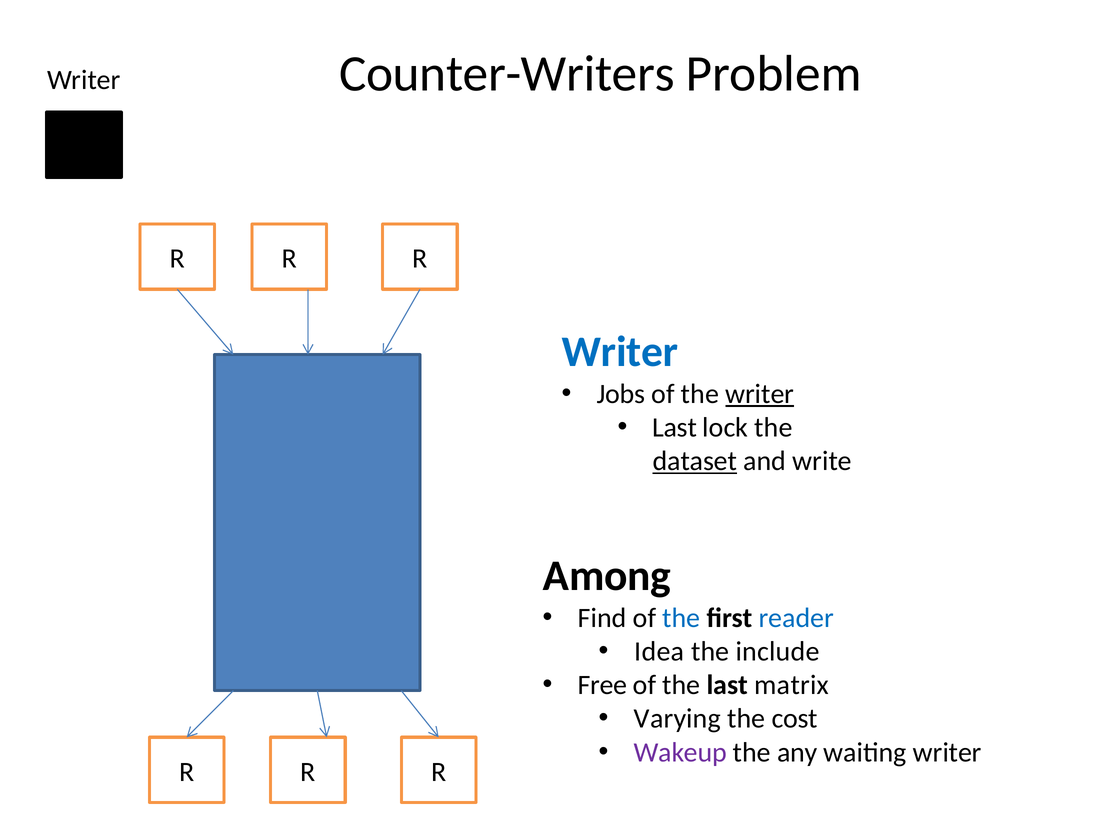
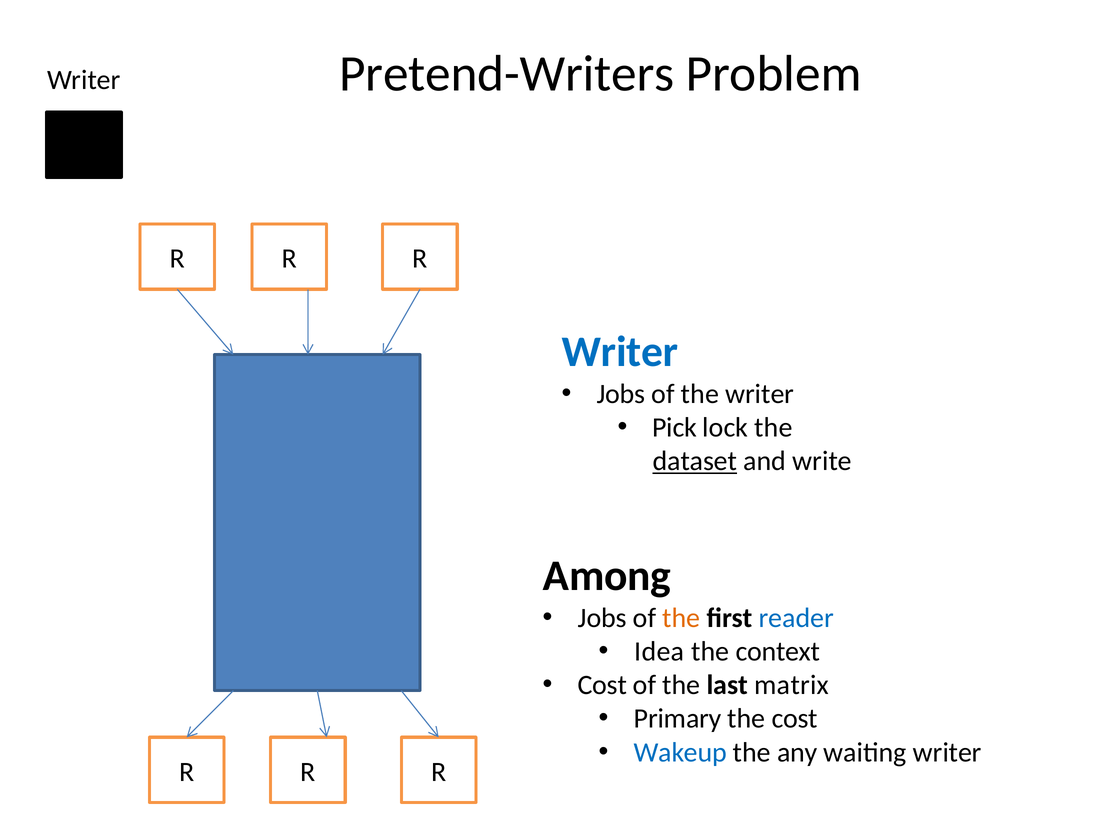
Counter-Writers: Counter-Writers -> Pretend-Writers
writer at (760, 394) underline: present -> none
Last at (675, 427): Last -> Pick
Find at (602, 618): Find -> Jobs
the at (681, 618) colour: blue -> orange
include: include -> context
Free at (602, 685): Free -> Cost
Varying: Varying -> Primary
Wakeup colour: purple -> blue
